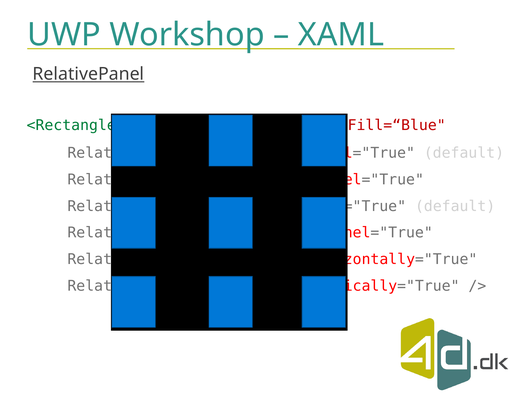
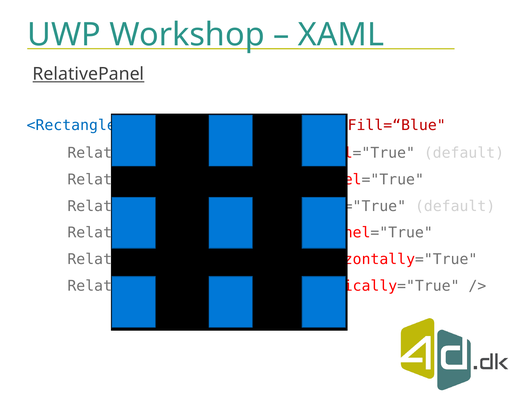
<Rectangle colour: green -> blue
